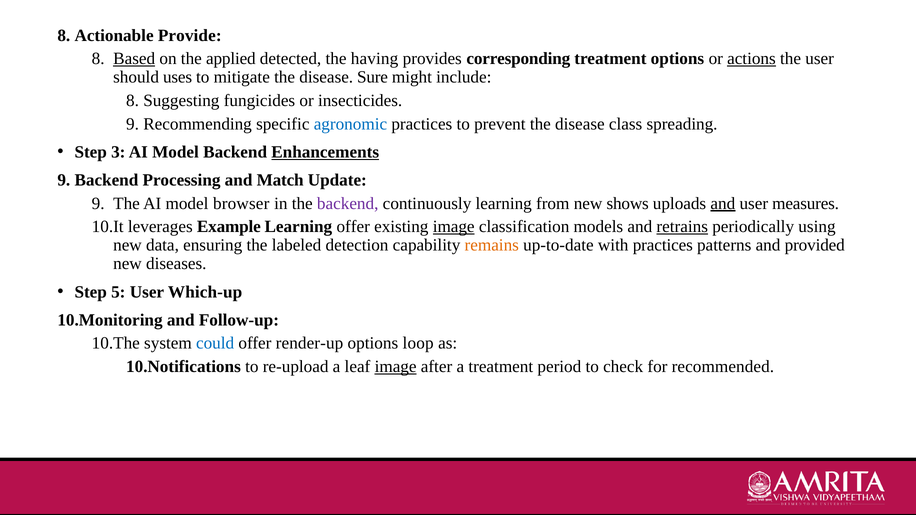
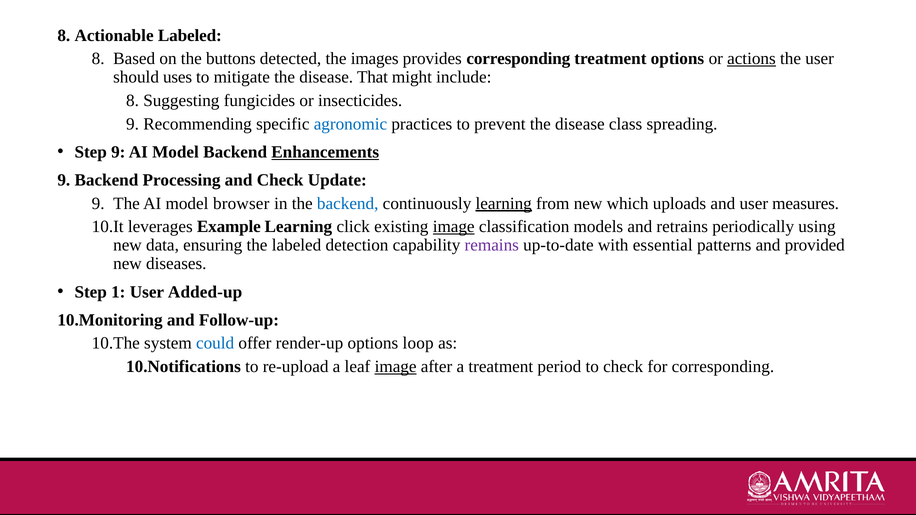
Provide at (190, 35): Provide -> Labeled
Based underline: present -> none
applied: applied -> buttons
having: having -> images
Sure: Sure -> That
Step 3: 3 -> 9
and Match: Match -> Check
backend at (348, 203) colour: purple -> blue
learning at (504, 203) underline: none -> present
shows: shows -> which
and at (723, 203) underline: present -> none
Learning offer: offer -> click
retrains underline: present -> none
remains colour: orange -> purple
with practices: practices -> essential
5: 5 -> 1
Which-up: Which-up -> Added-up
for recommended: recommended -> corresponding
